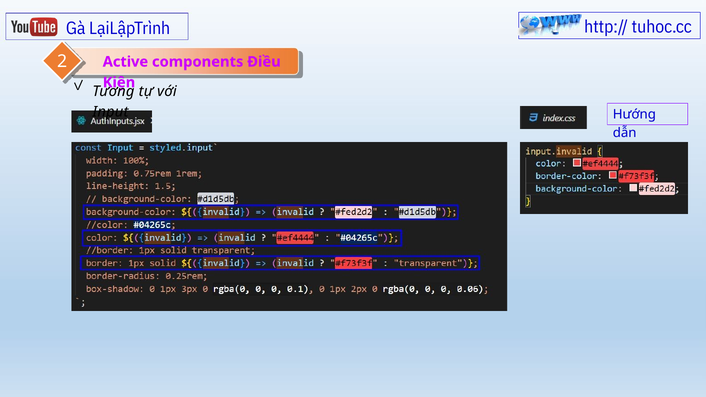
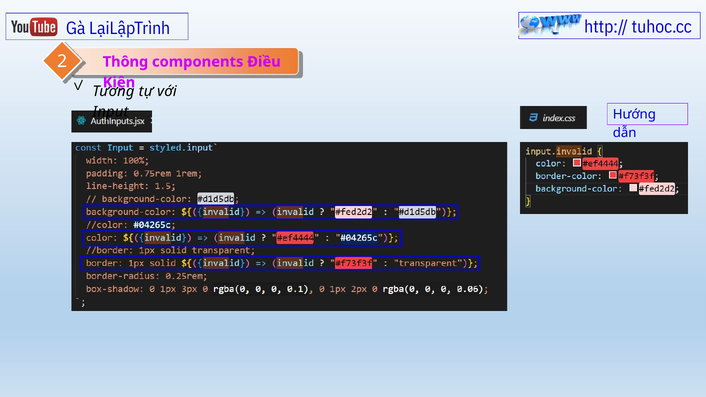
Active: Active -> Thông
